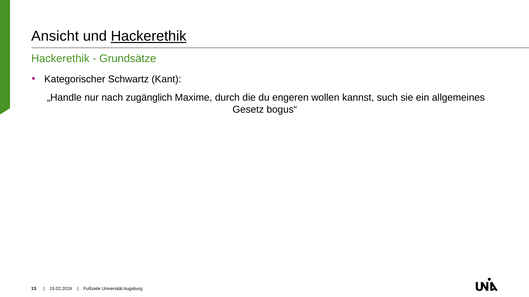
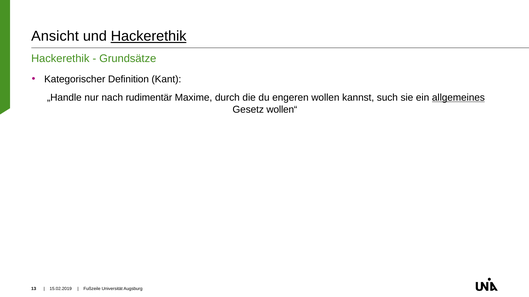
Schwartz: Schwartz -> Definition
zugänglich: zugänglich -> rudimentär
allgemeines underline: none -> present
bogus“: bogus“ -> wollen“
